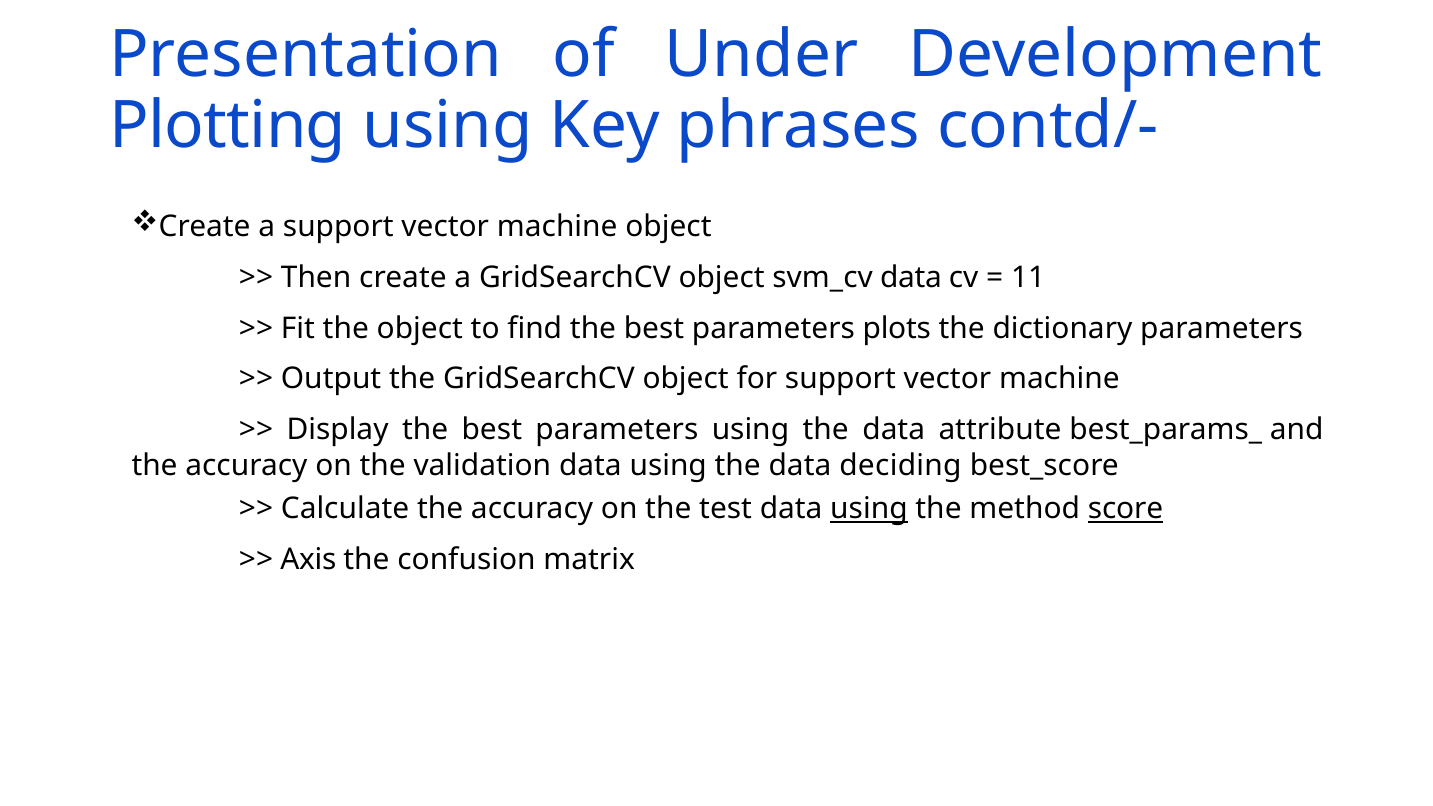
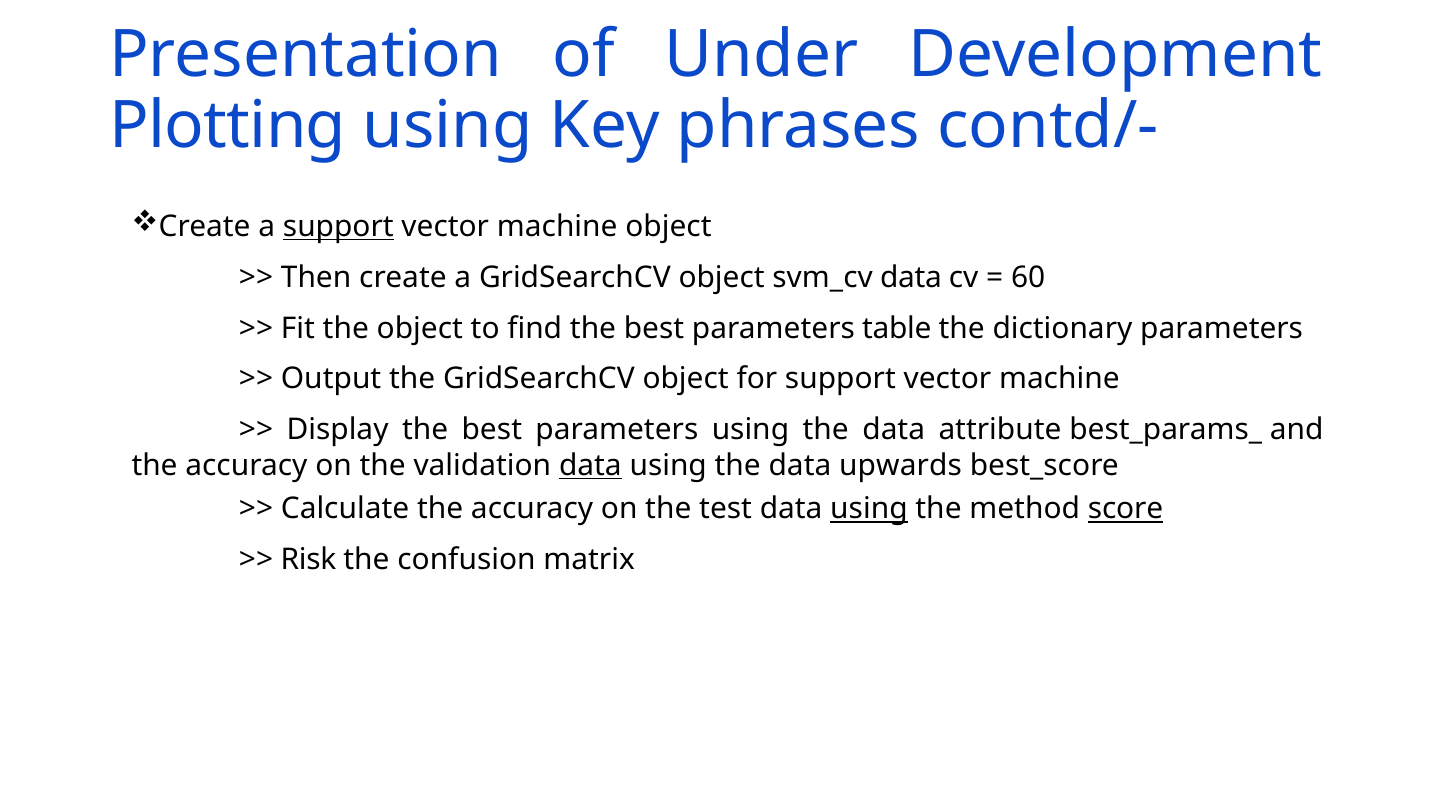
support at (338, 227) underline: none -> present
11: 11 -> 60
plots: plots -> table
data at (590, 466) underline: none -> present
deciding: deciding -> upwards
Axis: Axis -> Risk
